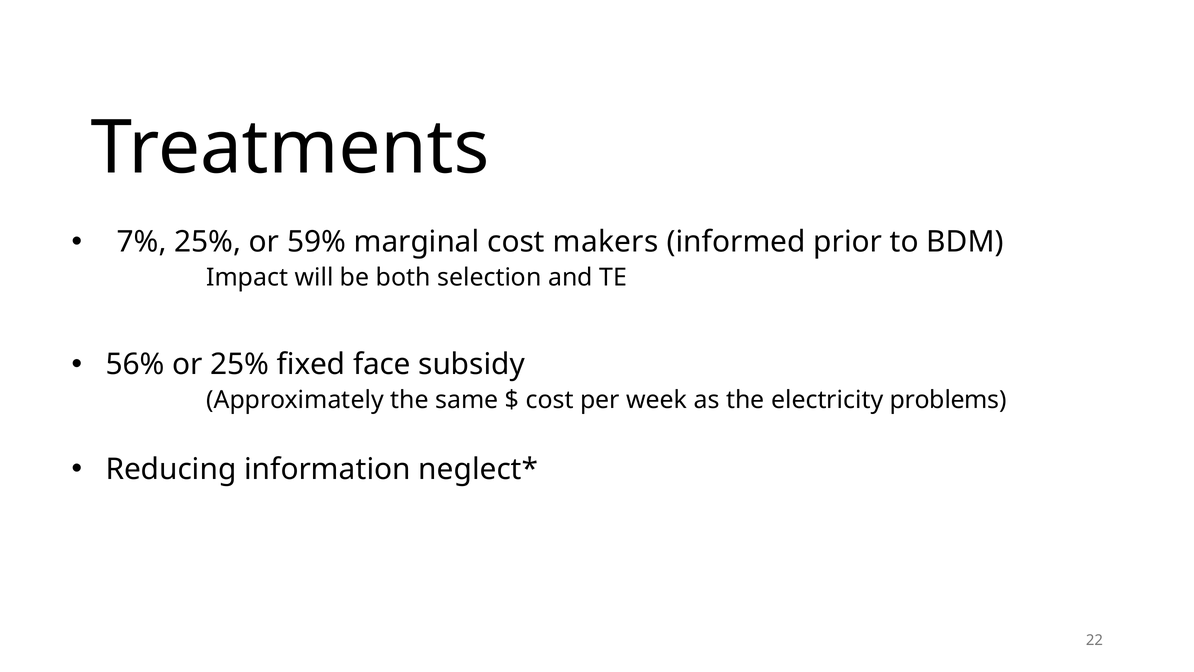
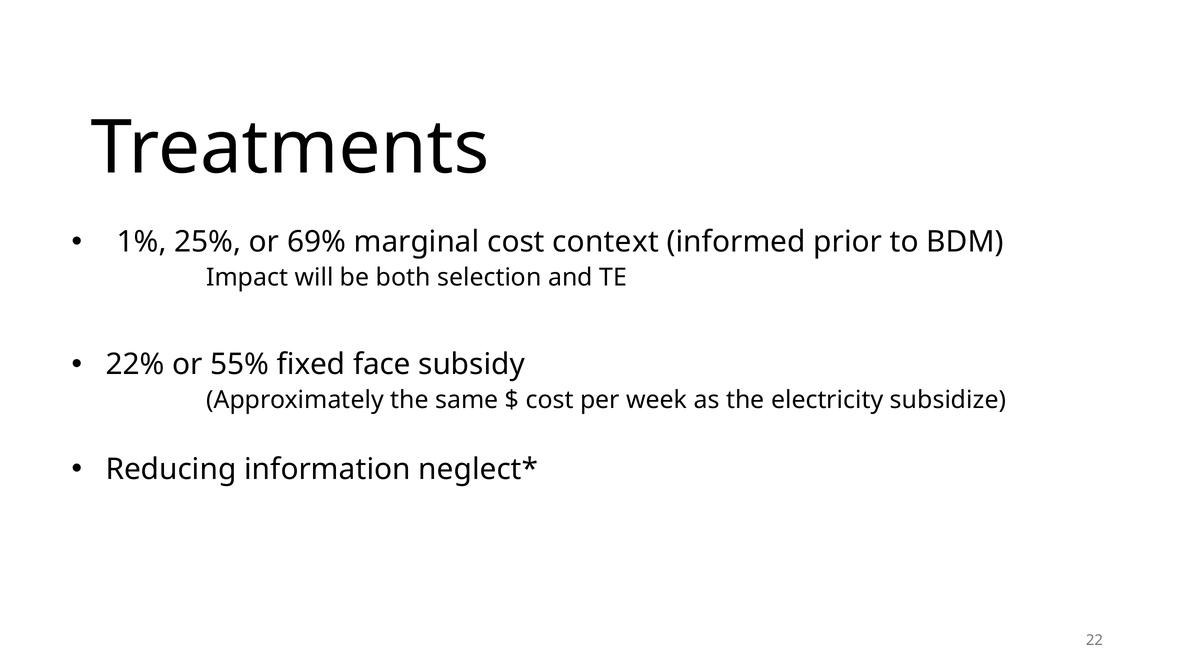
7%: 7% -> 1%
59%: 59% -> 69%
makers: makers -> context
56%: 56% -> 22%
or 25%: 25% -> 55%
problems: problems -> subsidize
